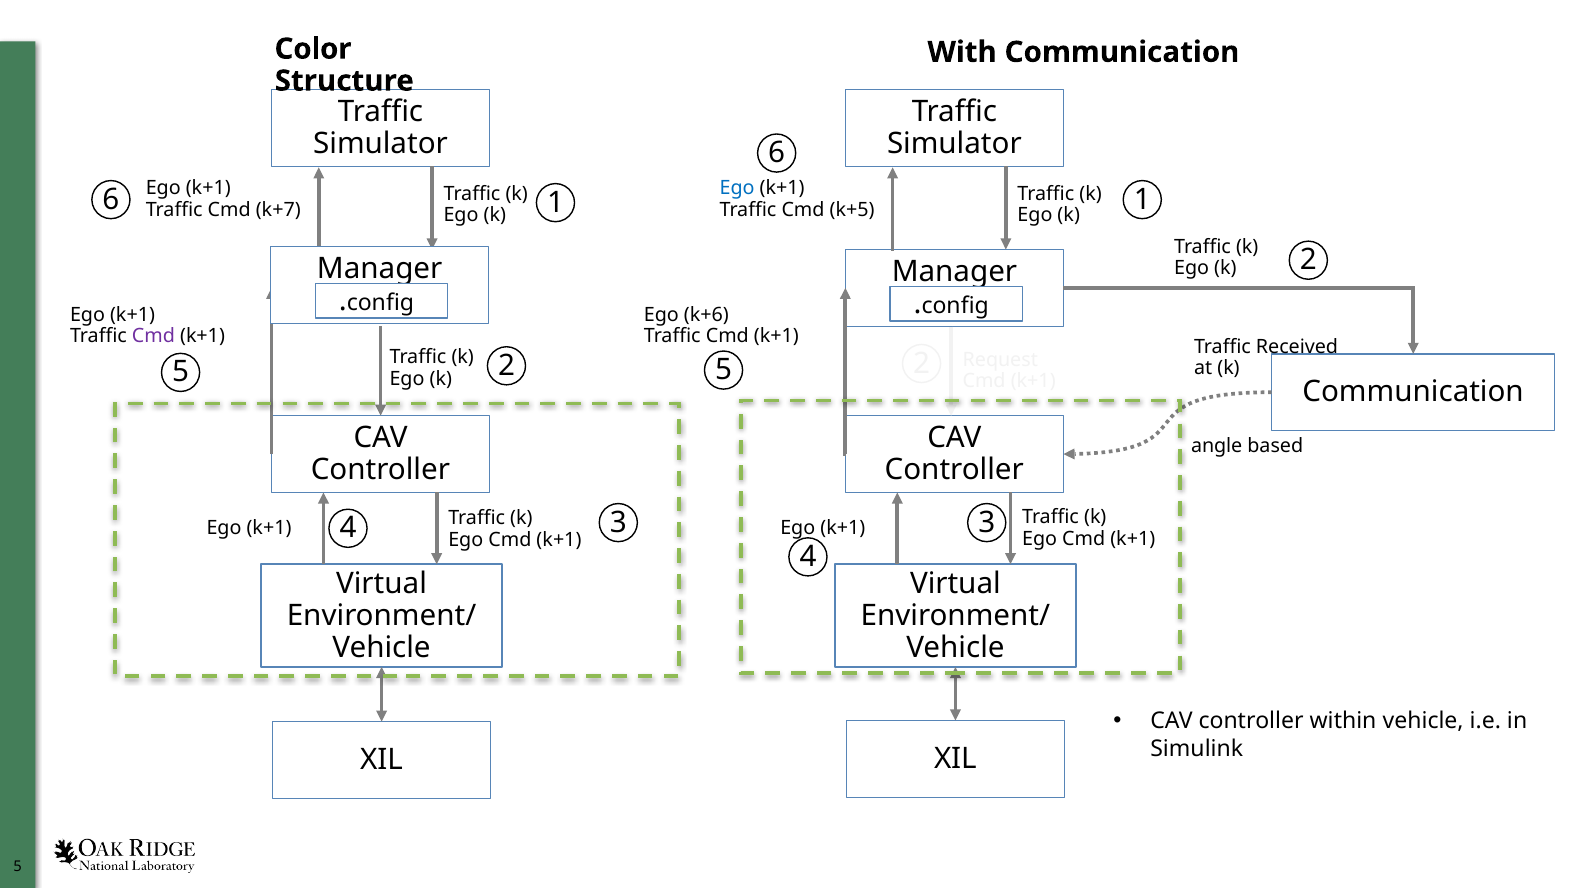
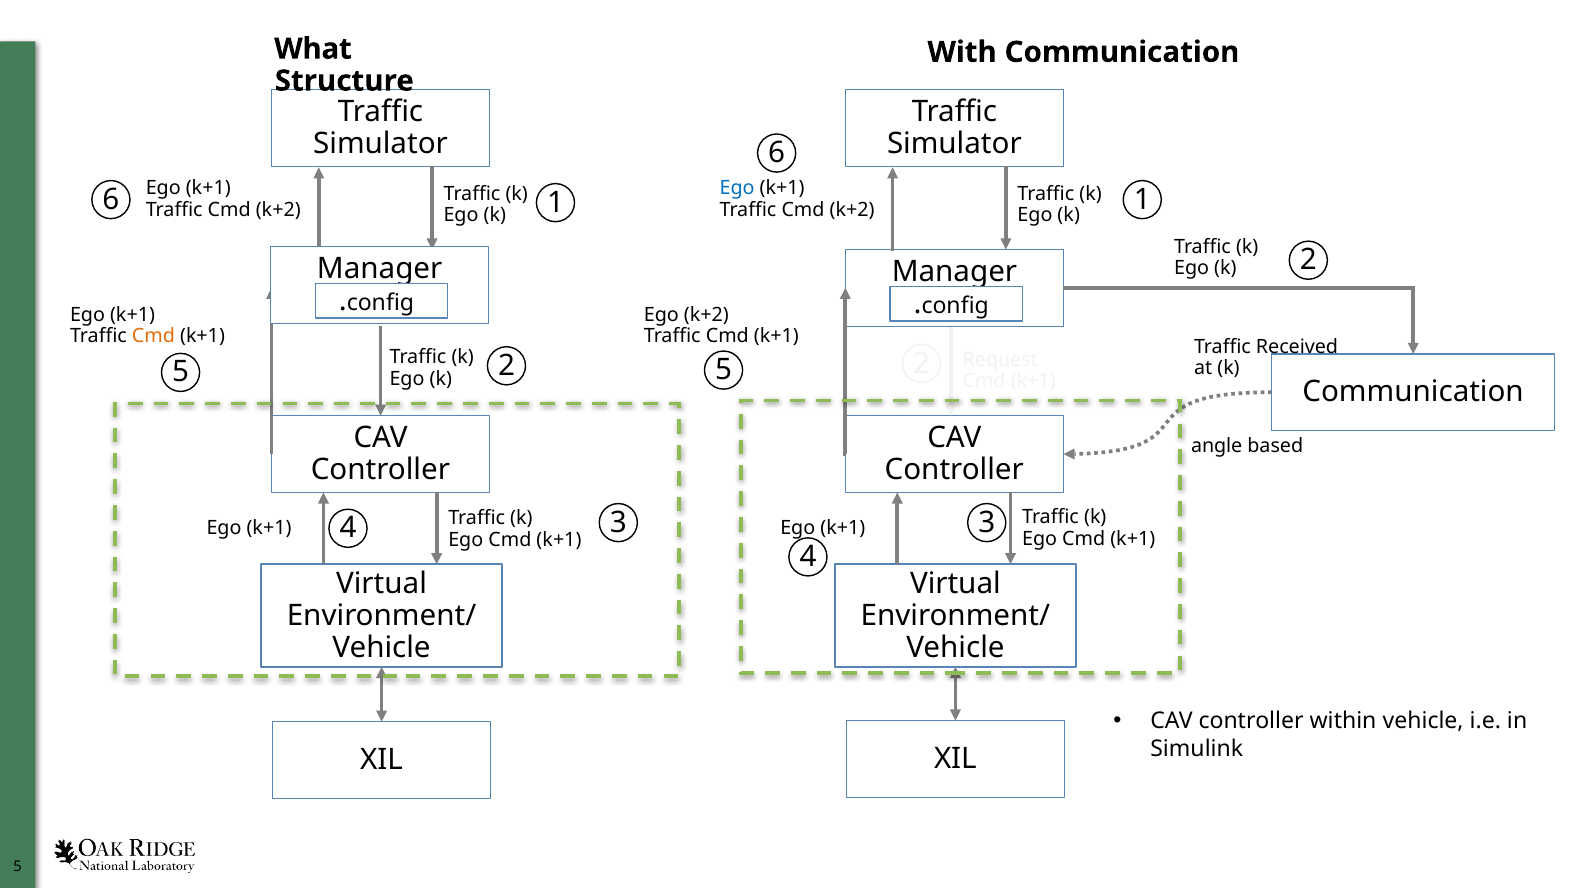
Color: Color -> What
k+7 at (278, 210): k+7 -> k+2
k+5 at (852, 210): k+5 -> k+2
Ego k+6: k+6 -> k+2
Cmd at (153, 337) colour: purple -> orange
